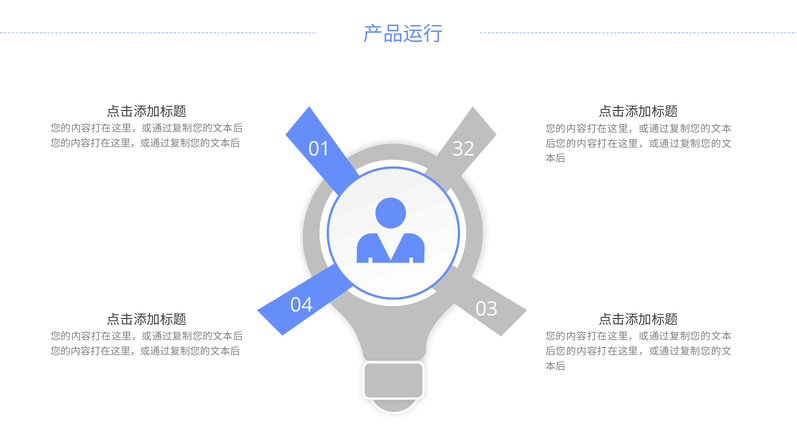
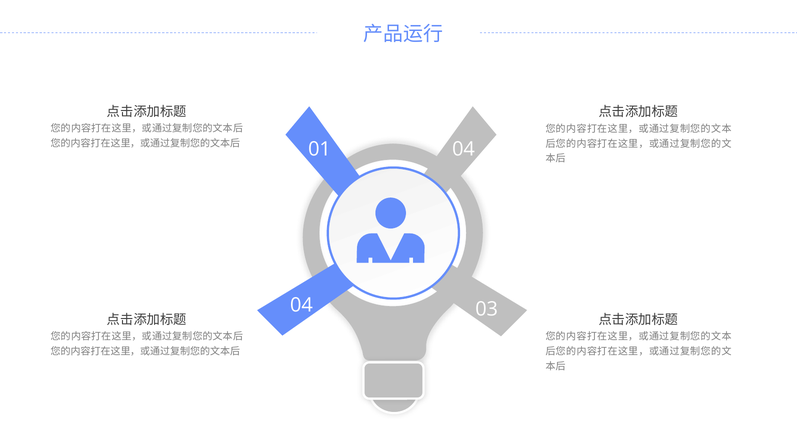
01 32: 32 -> 04
